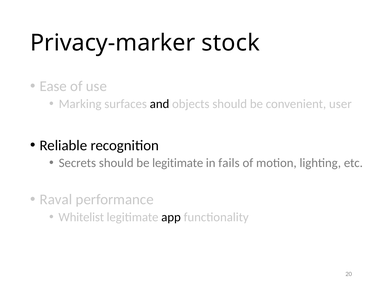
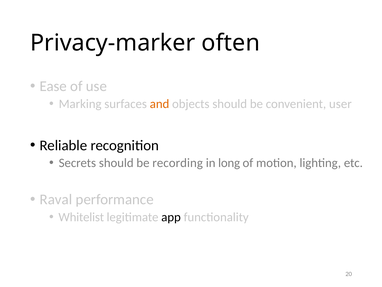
stock: stock -> often
and colour: black -> orange
be legitimate: legitimate -> recording
fails: fails -> long
